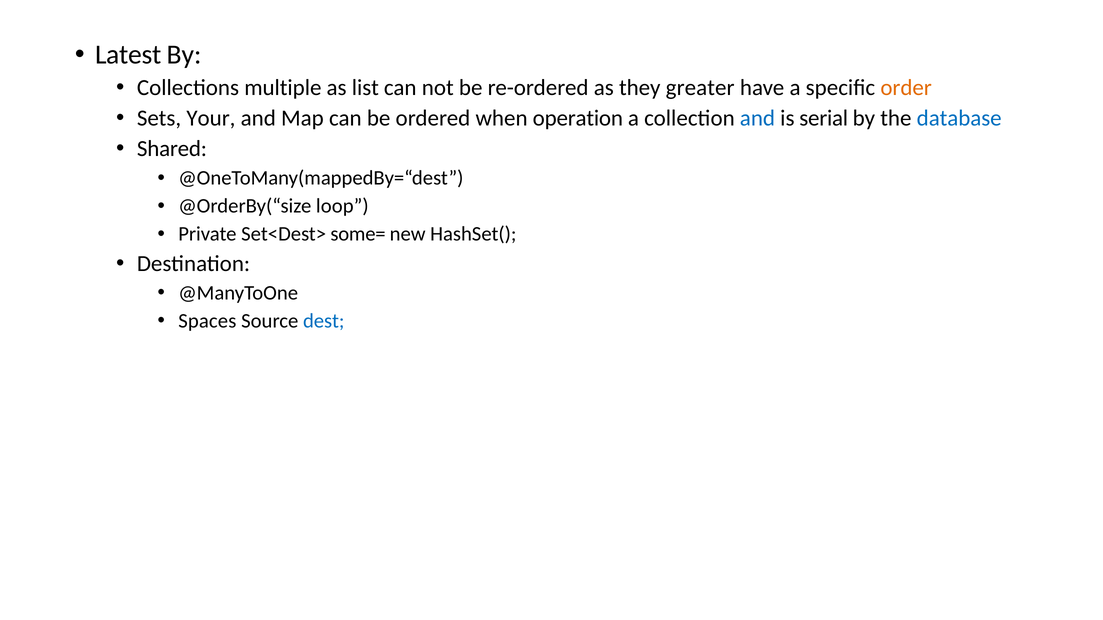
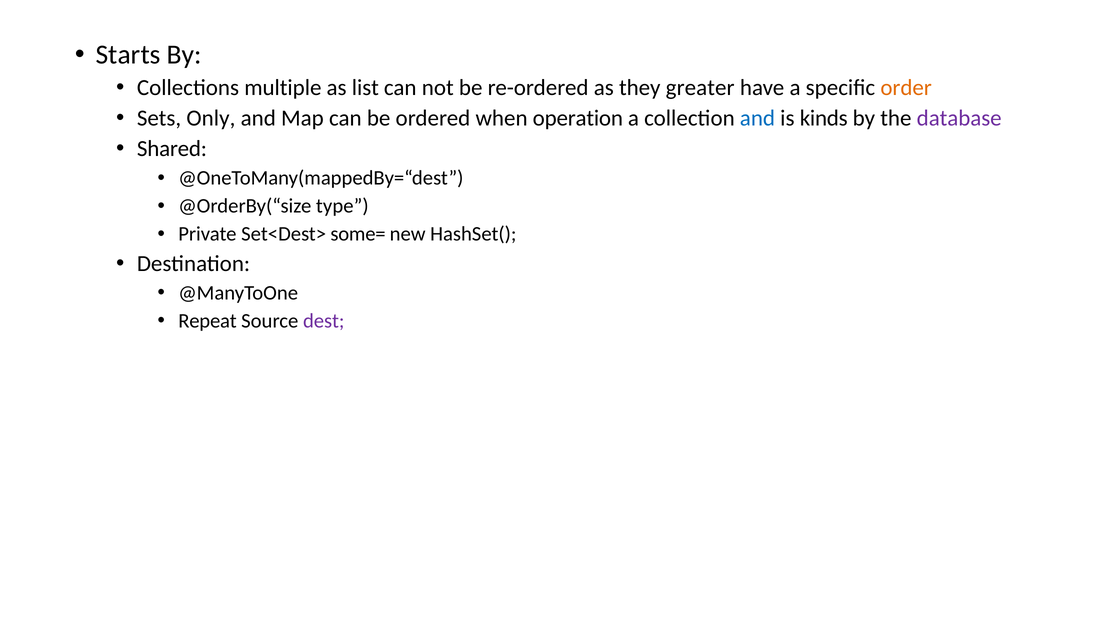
Latest: Latest -> Starts
Your: Your -> Only
serial: serial -> kinds
database colour: blue -> purple
loop: loop -> type
Spaces: Spaces -> Repeat
dest colour: blue -> purple
